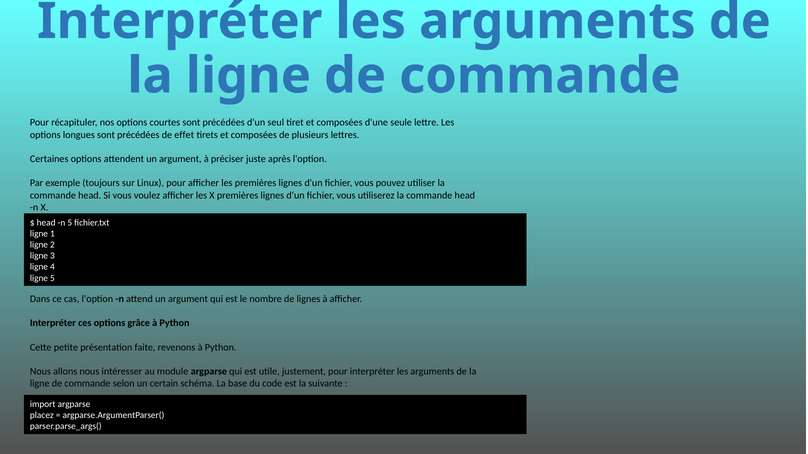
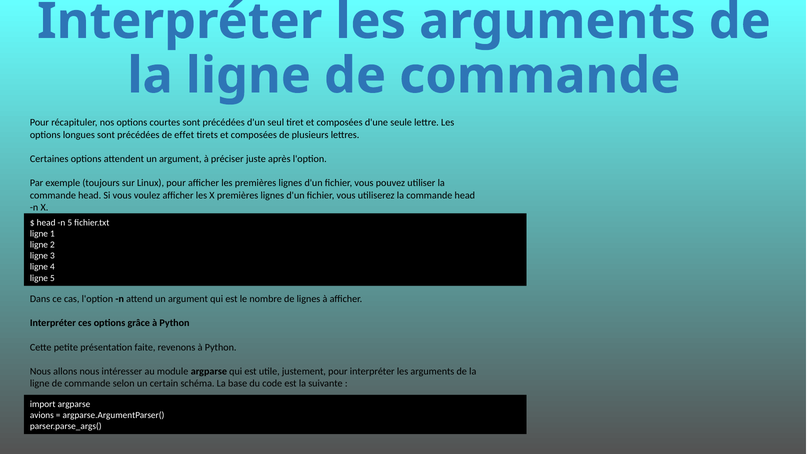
placez: placez -> avions
